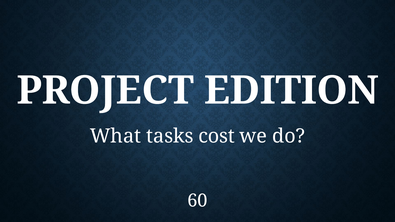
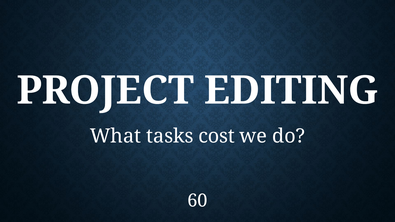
EDITION: EDITION -> EDITING
